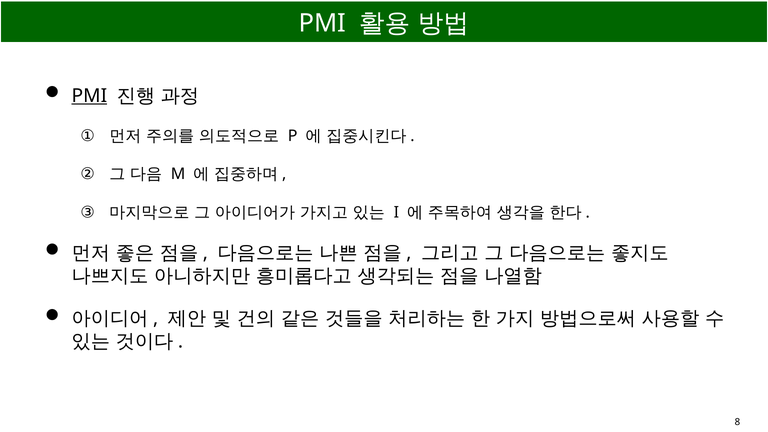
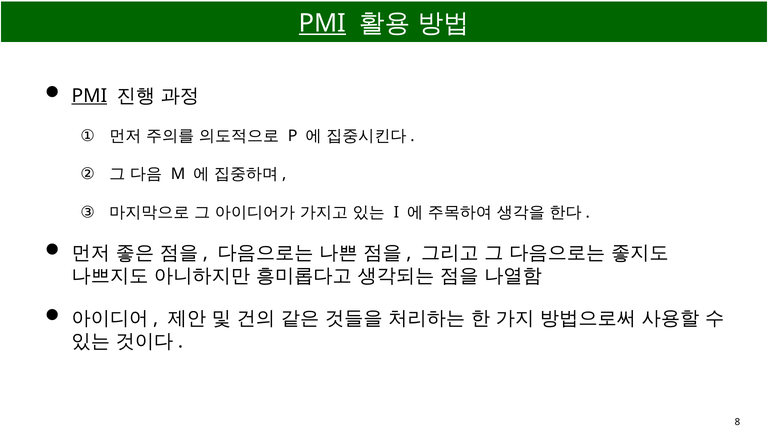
PMI at (322, 23) underline: none -> present
